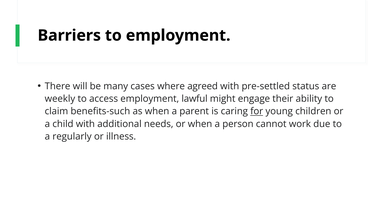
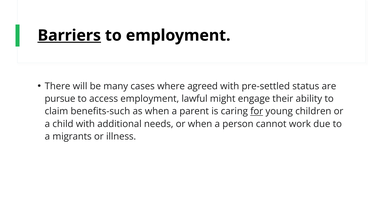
Barriers underline: none -> present
weekly: weekly -> pursue
regularly: regularly -> migrants
